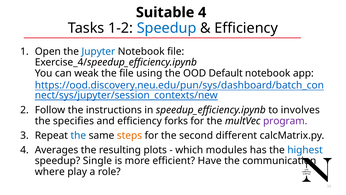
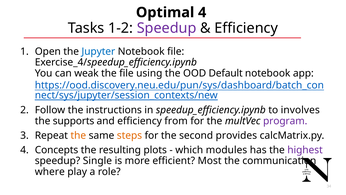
Suitable: Suitable -> Optimal
Speedup at (167, 28) colour: blue -> purple
specifies: specifies -> supports
forks: forks -> from
the at (78, 135) colour: blue -> orange
different: different -> provides
Averages: Averages -> Concepts
highest colour: blue -> purple
Have: Have -> Most
